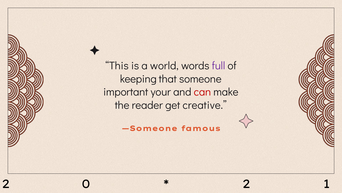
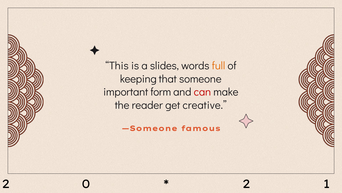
world: world -> slides
full colour: purple -> orange
your: your -> form
